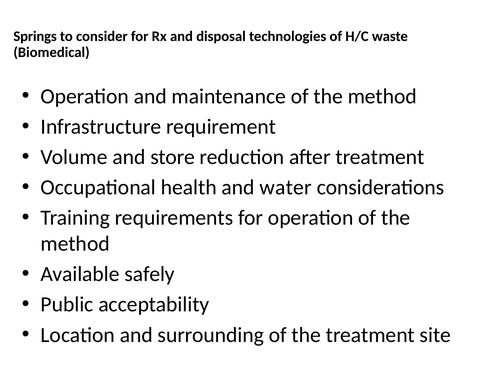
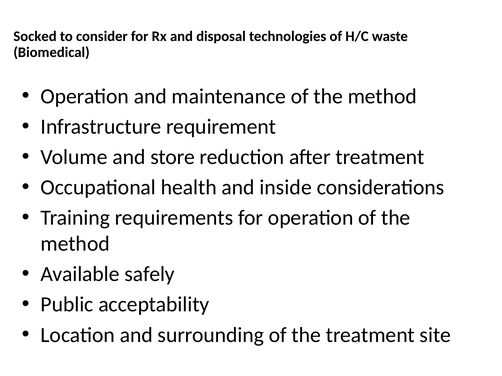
Springs: Springs -> Socked
water: water -> inside
